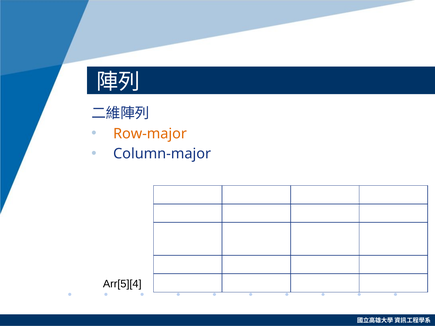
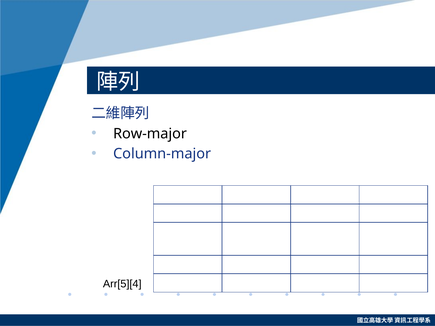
Row-major colour: orange -> black
